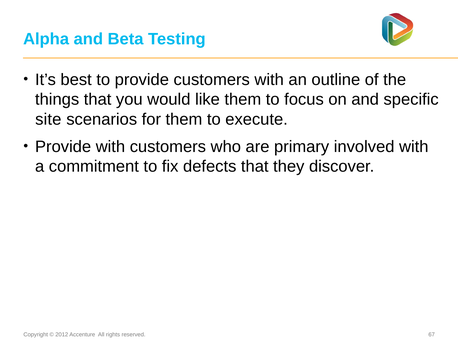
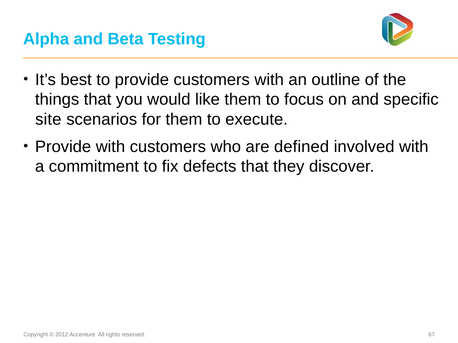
primary: primary -> defined
